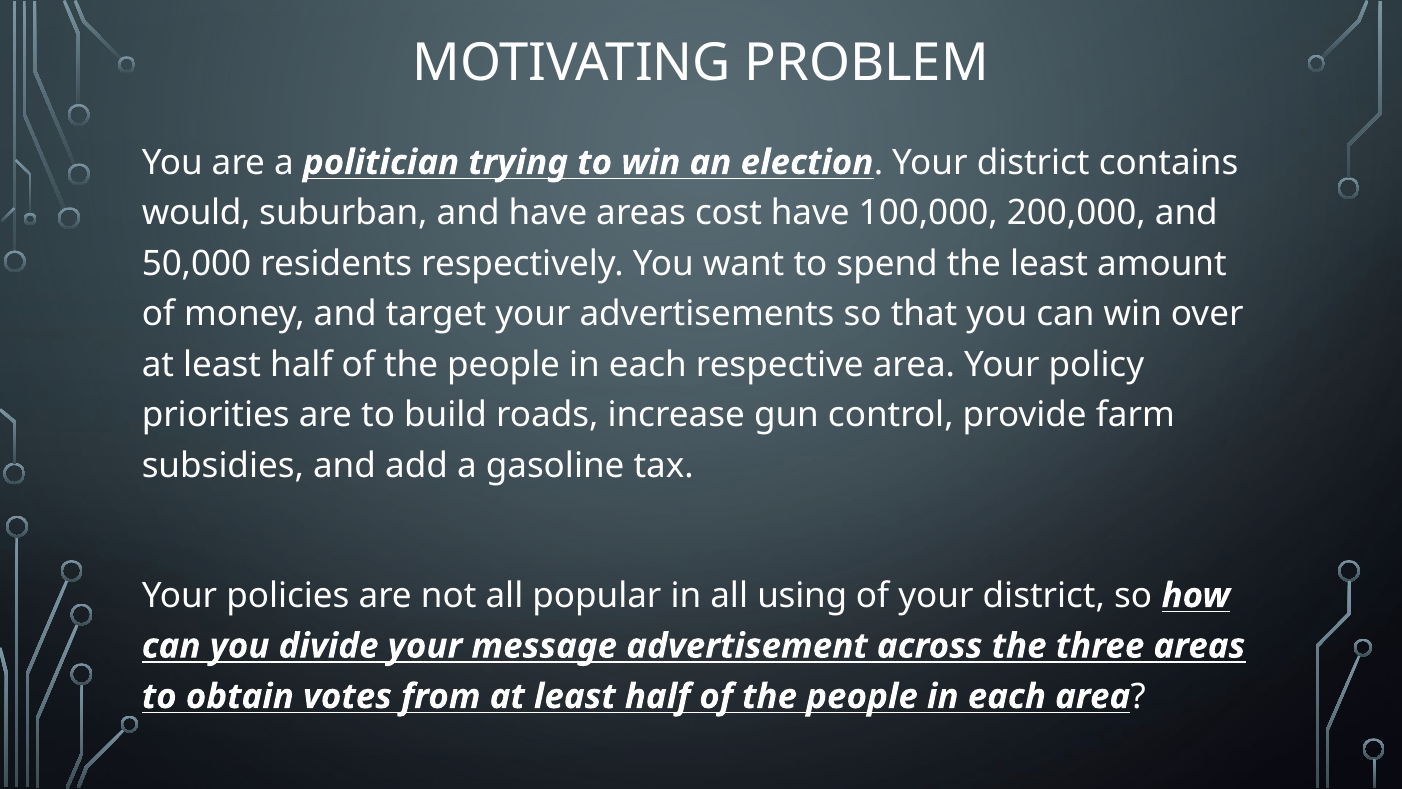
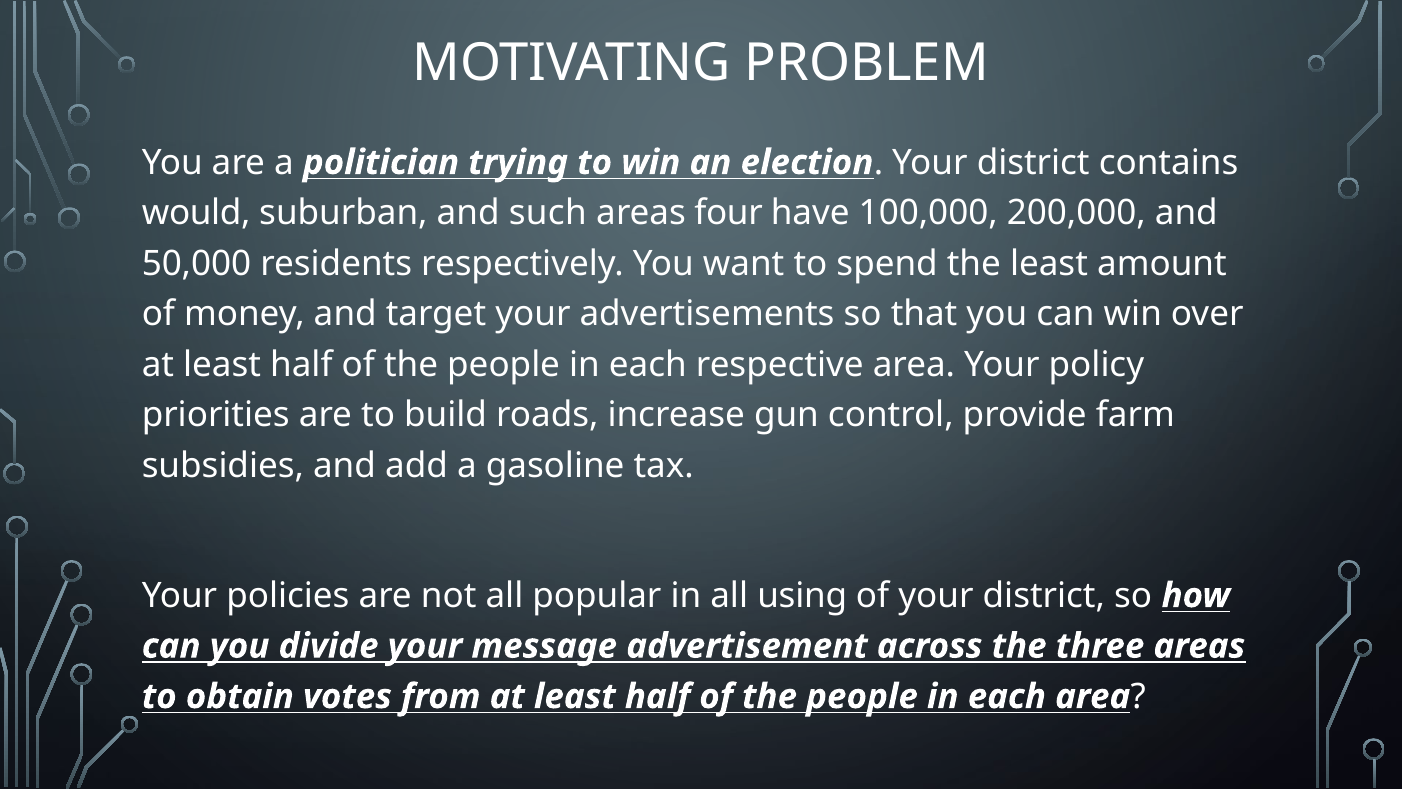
and have: have -> such
cost: cost -> four
